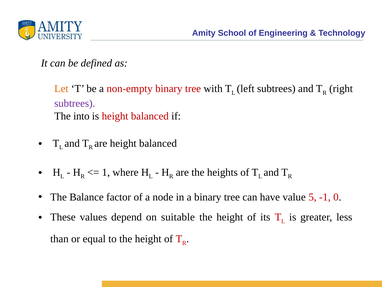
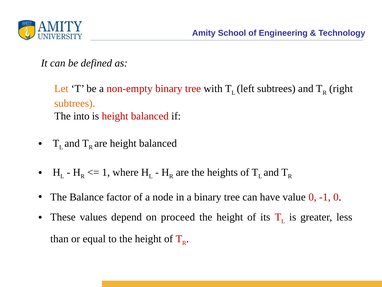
subtrees at (75, 103) colour: purple -> orange
value 5: 5 -> 0
suitable: suitable -> proceed
